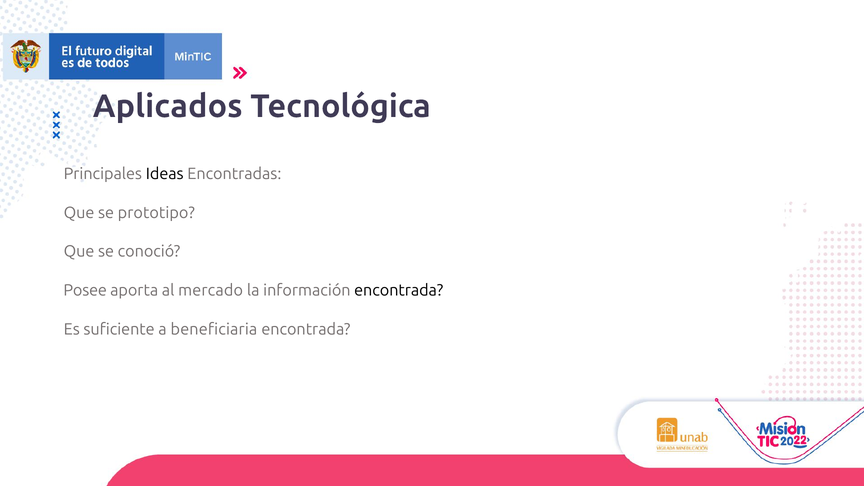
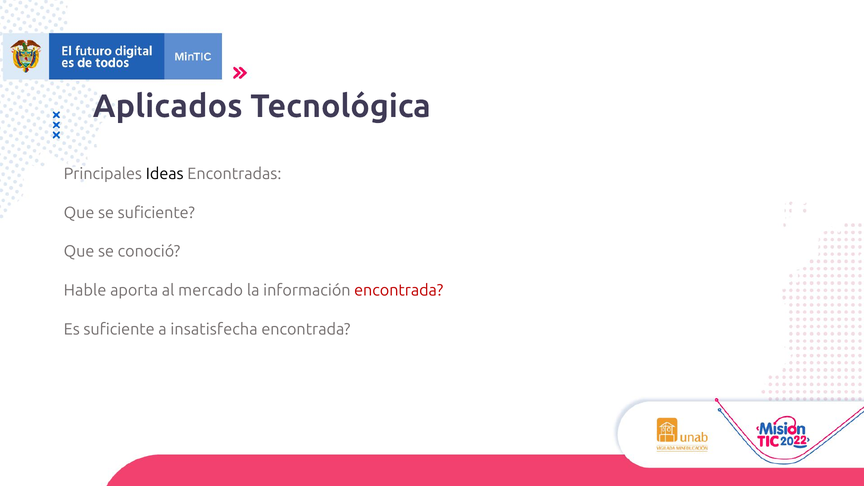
se prototipo: prototipo -> suficiente
Posee: Posee -> Hable
encontrada at (399, 290) colour: black -> red
beneficiaria: beneficiaria -> insatisfecha
